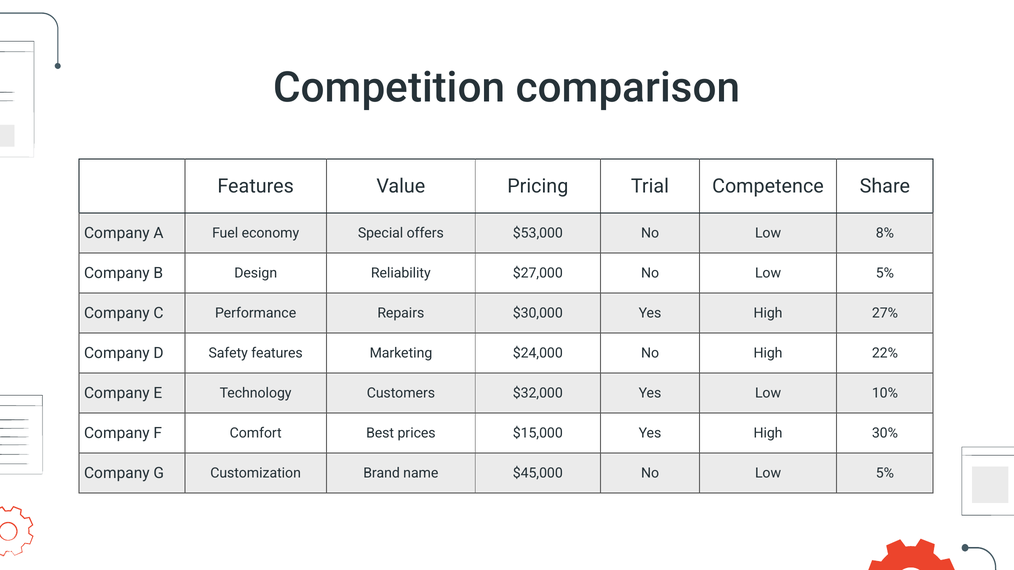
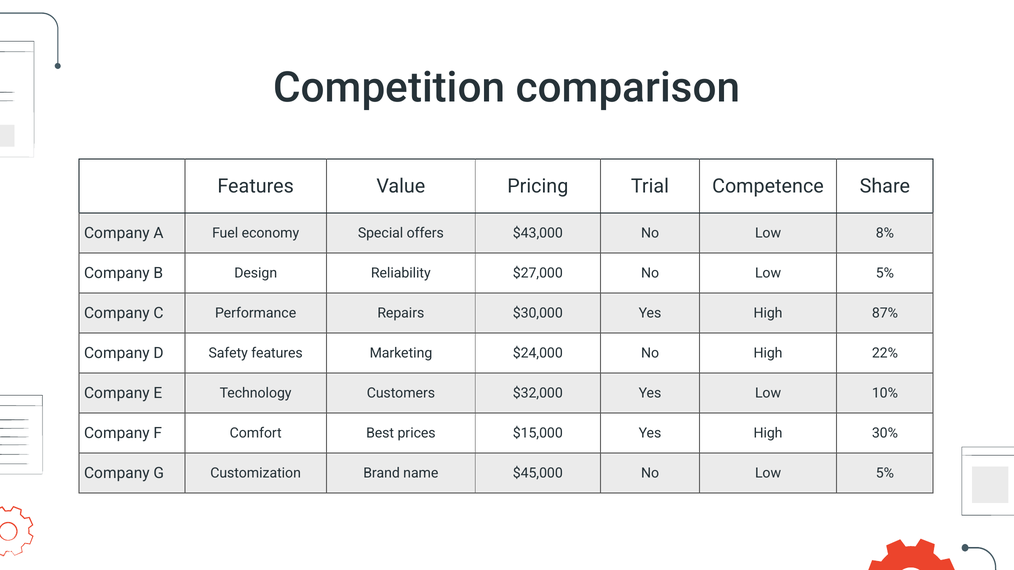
$53,000: $53,000 -> $43,000
27%: 27% -> 87%
